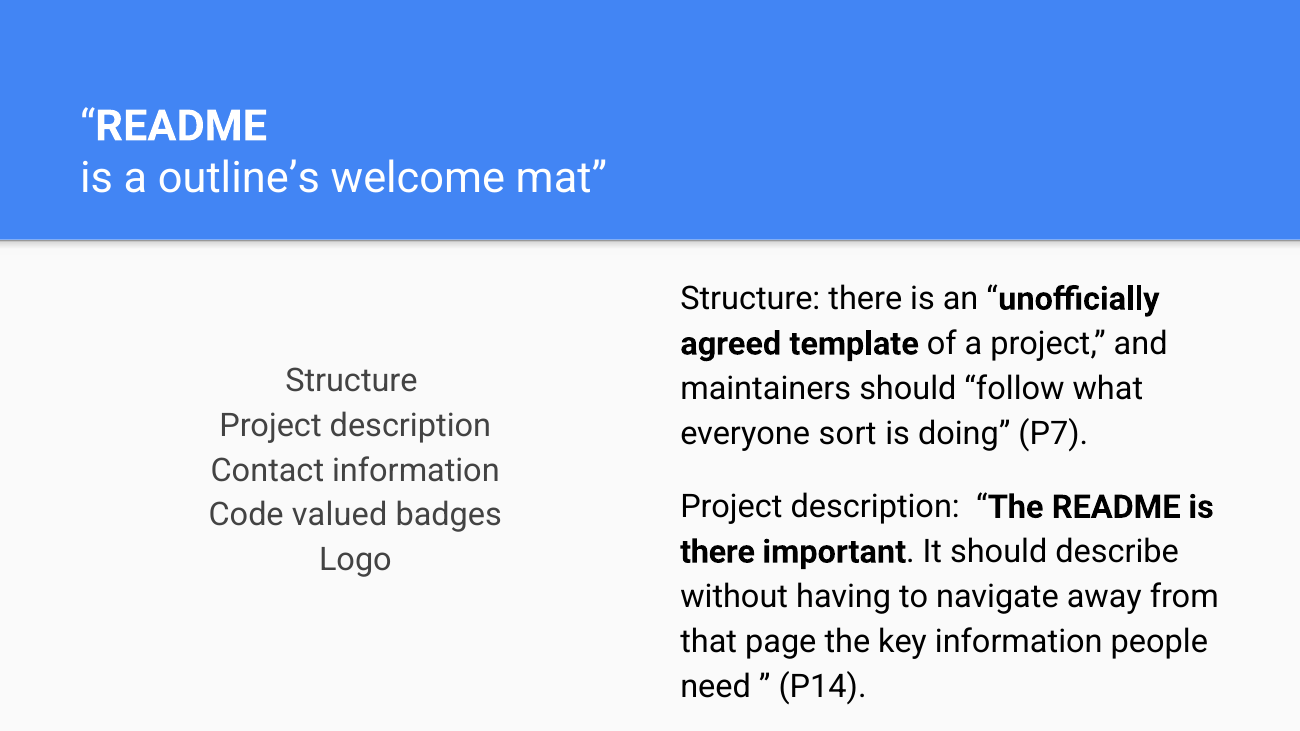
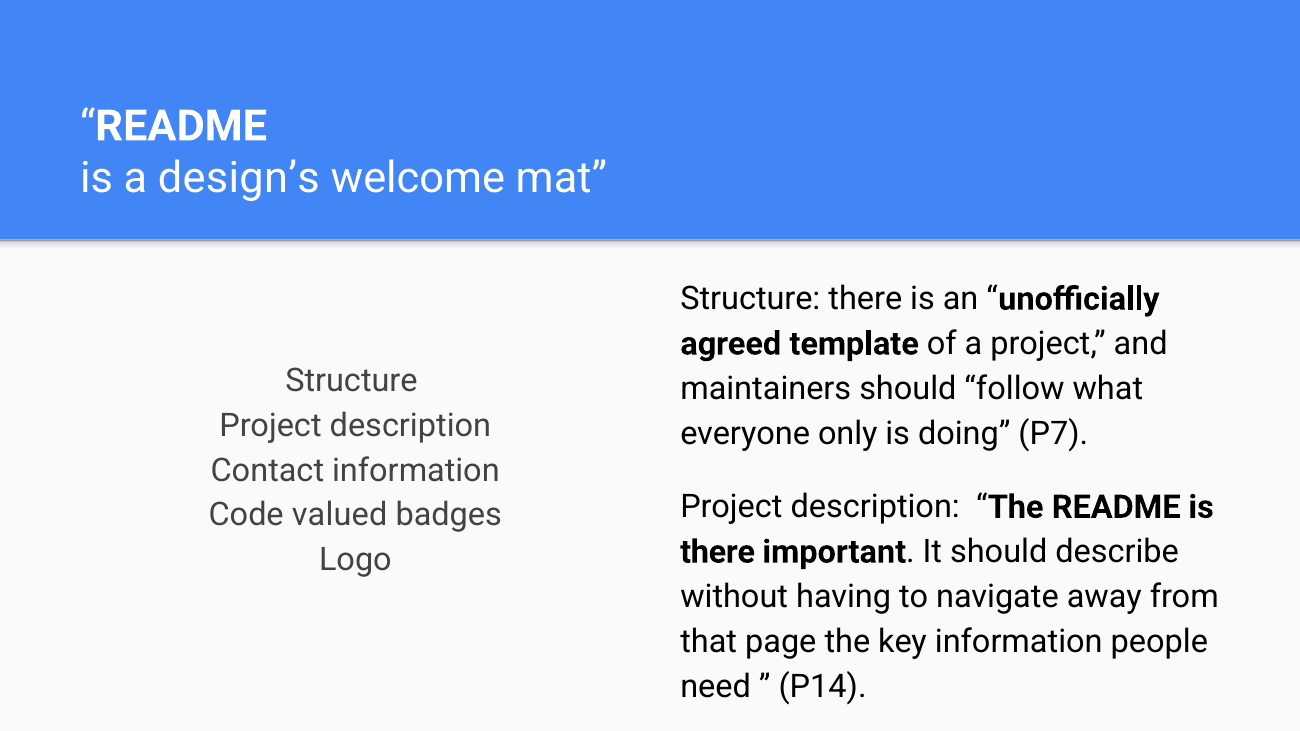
outline’s: outline’s -> design’s
sort: sort -> only
